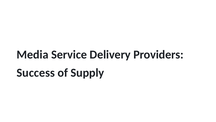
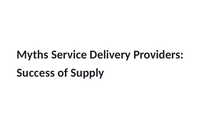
Media: Media -> Myths
